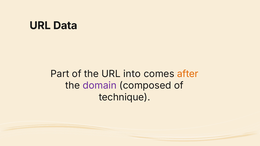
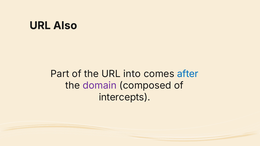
Data: Data -> Also
after colour: orange -> blue
technique: technique -> intercepts
